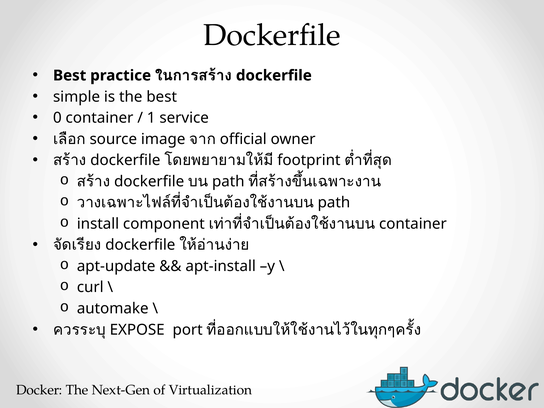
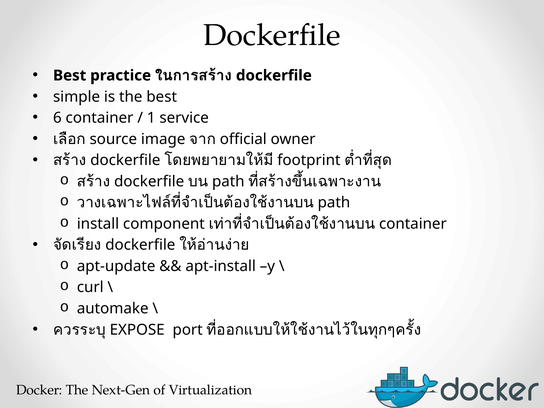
0: 0 -> 6
